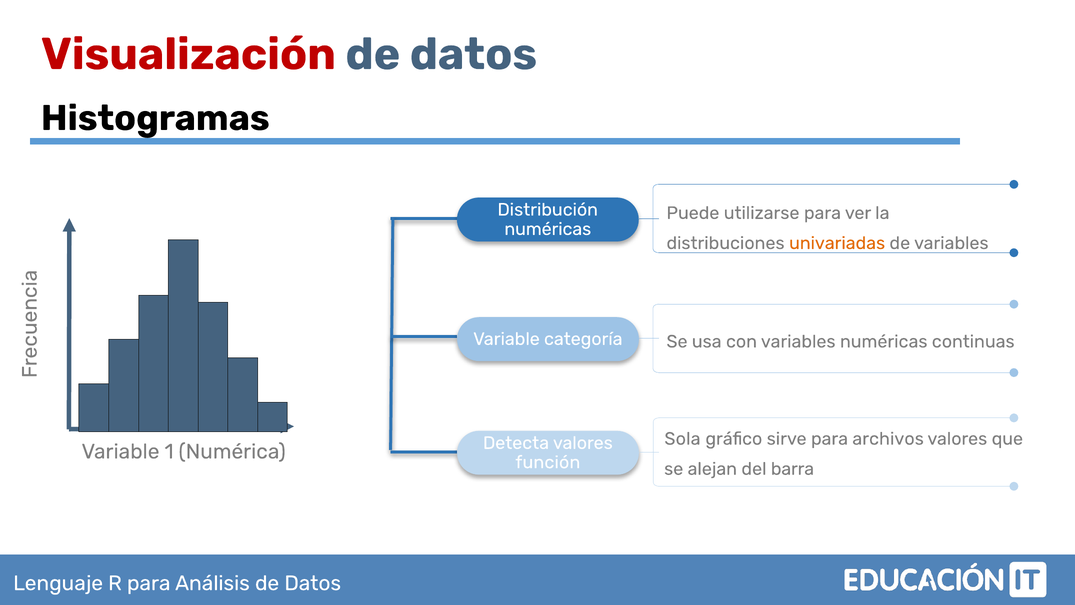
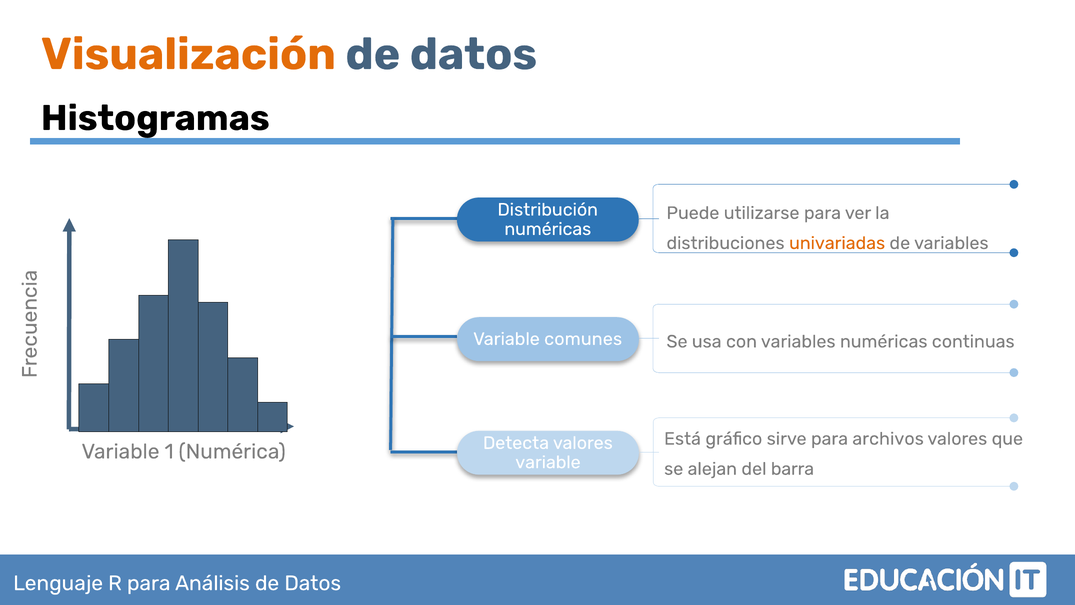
Visualización colour: red -> orange
categoría: categoría -> comunes
Sola: Sola -> Está
función at (548, 462): función -> variable
